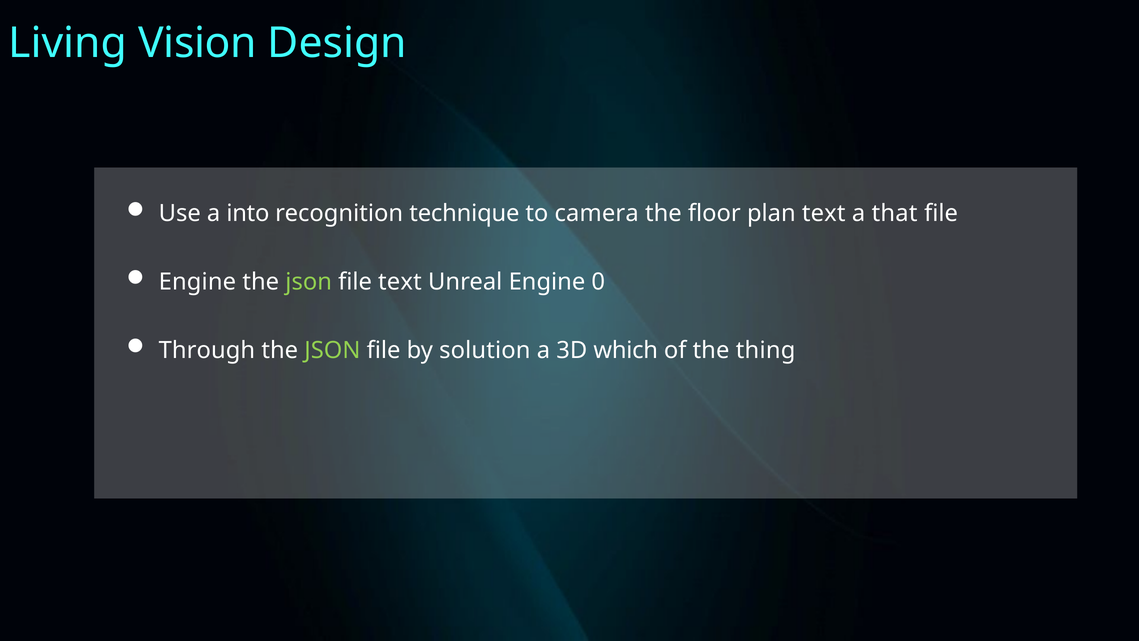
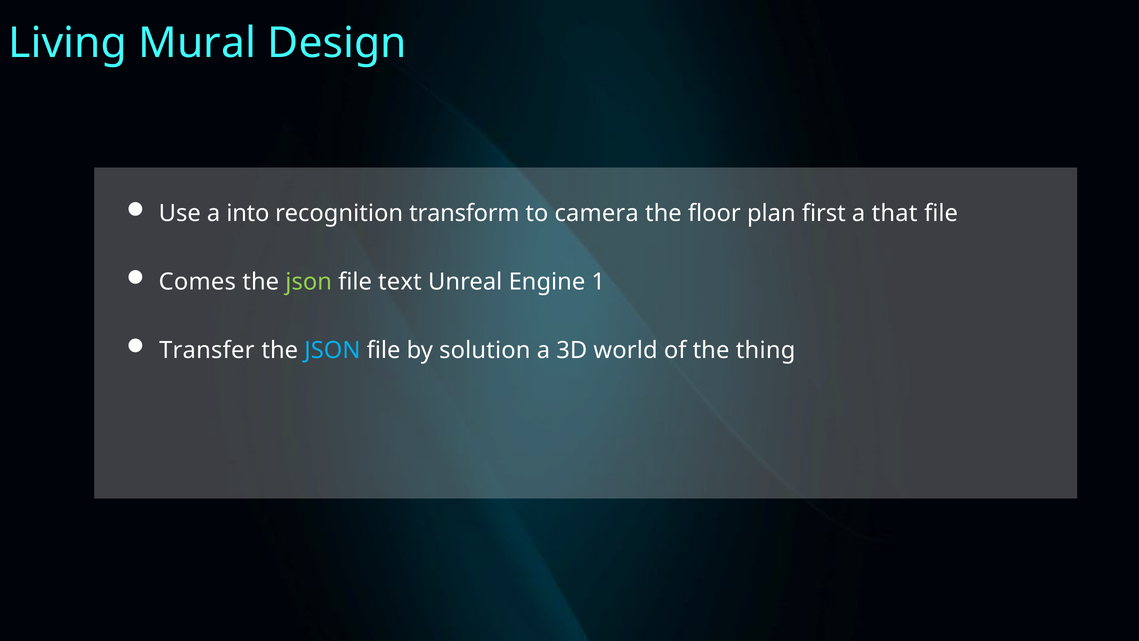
Vision: Vision -> Mural
technique: technique -> transform
plan text: text -> first
Engine at (197, 282): Engine -> Comes
0: 0 -> 1
Through: Through -> Transfer
JSON at (332, 350) colour: light green -> light blue
which: which -> world
